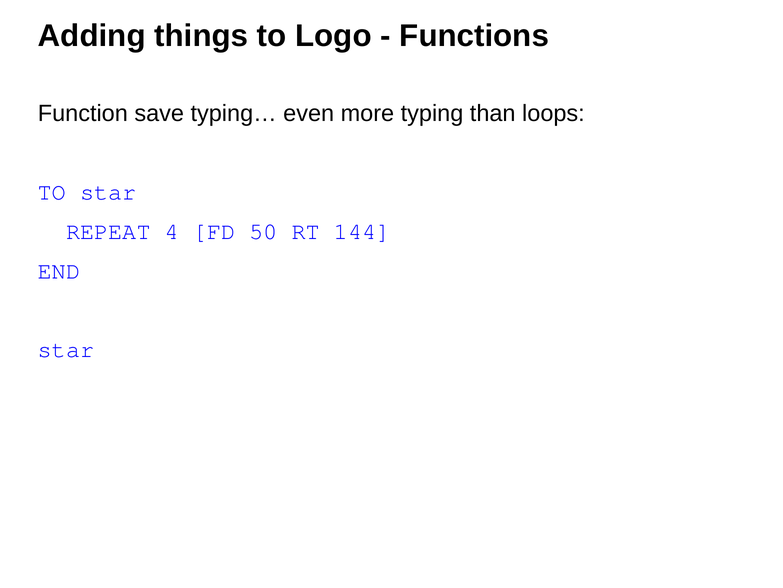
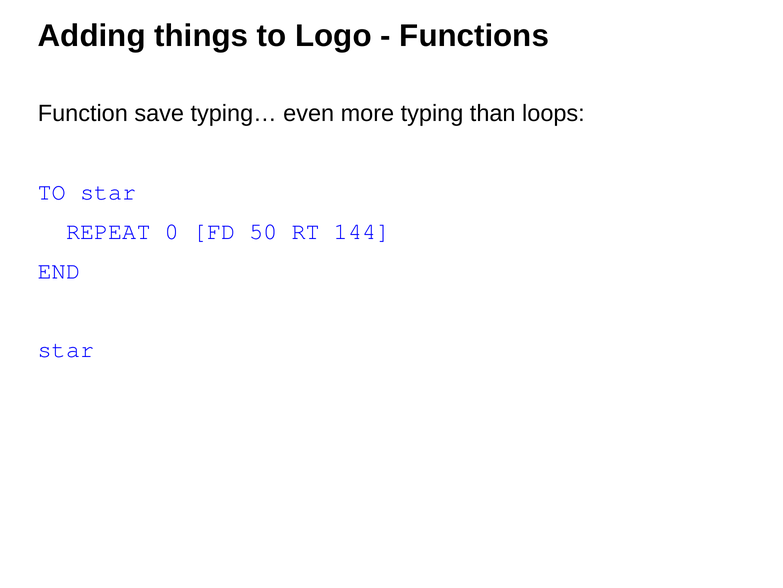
4: 4 -> 0
